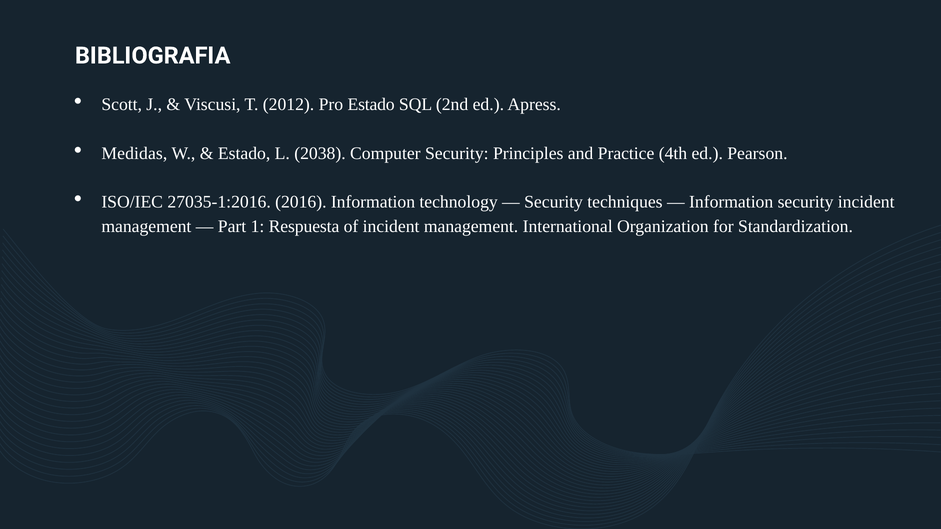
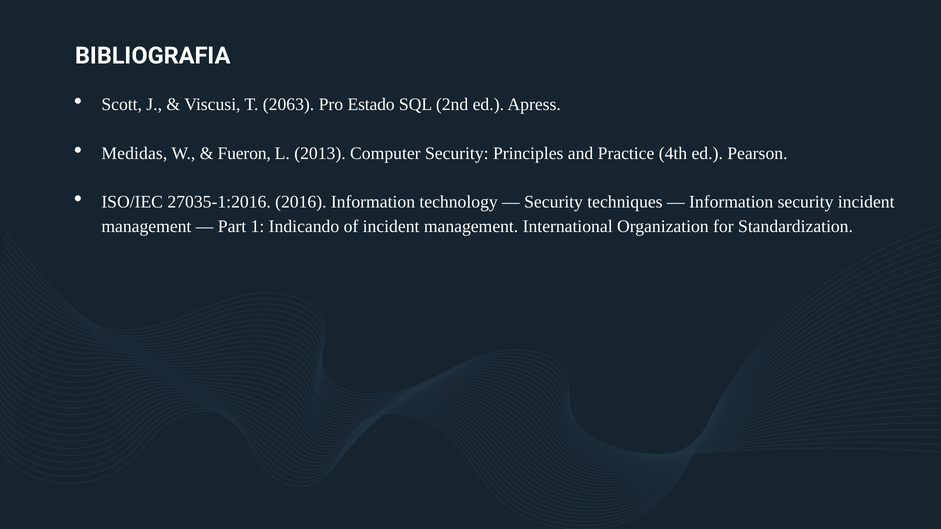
2012: 2012 -> 2063
Estado at (244, 153): Estado -> Fueron
2038: 2038 -> 2013
Respuesta: Respuesta -> Indicando
